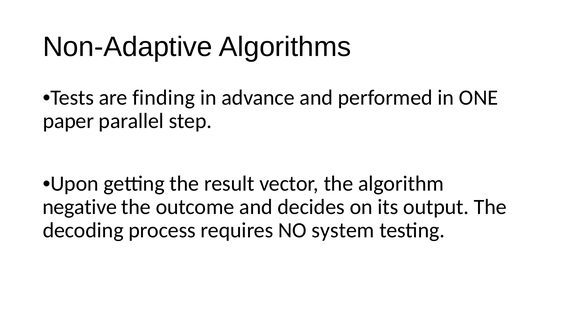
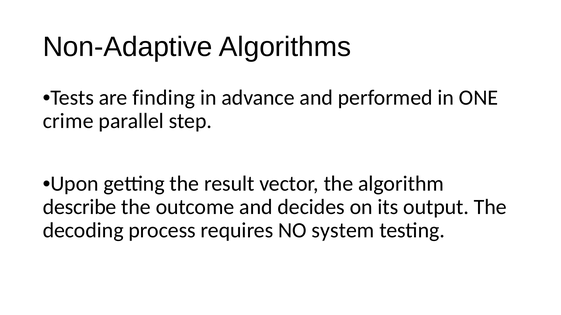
paper: paper -> crime
negative: negative -> describe
